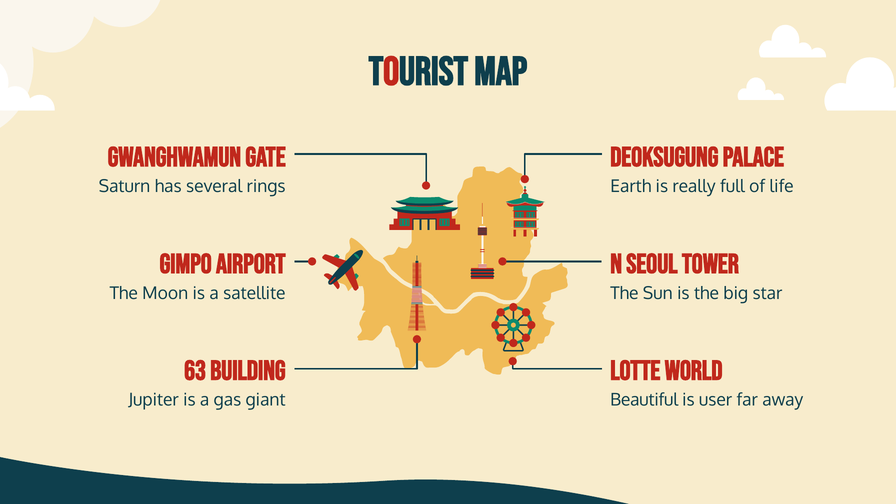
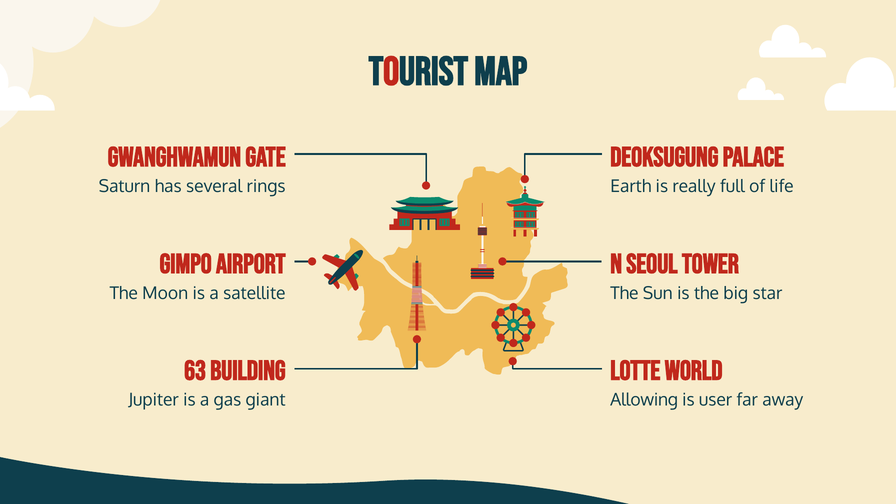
Beautiful: Beautiful -> Allowing
